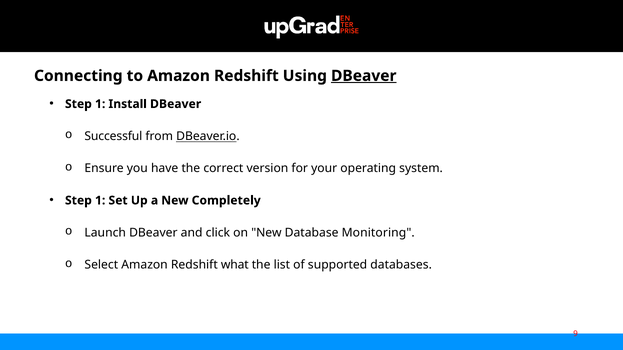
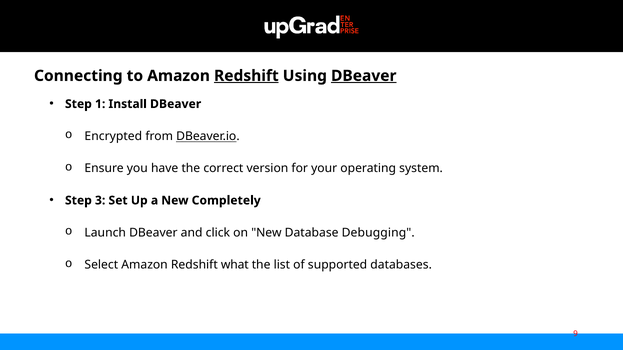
Redshift at (246, 76) underline: none -> present
Successful: Successful -> Encrypted
1 at (100, 201): 1 -> 3
Monitoring: Monitoring -> Debugging
